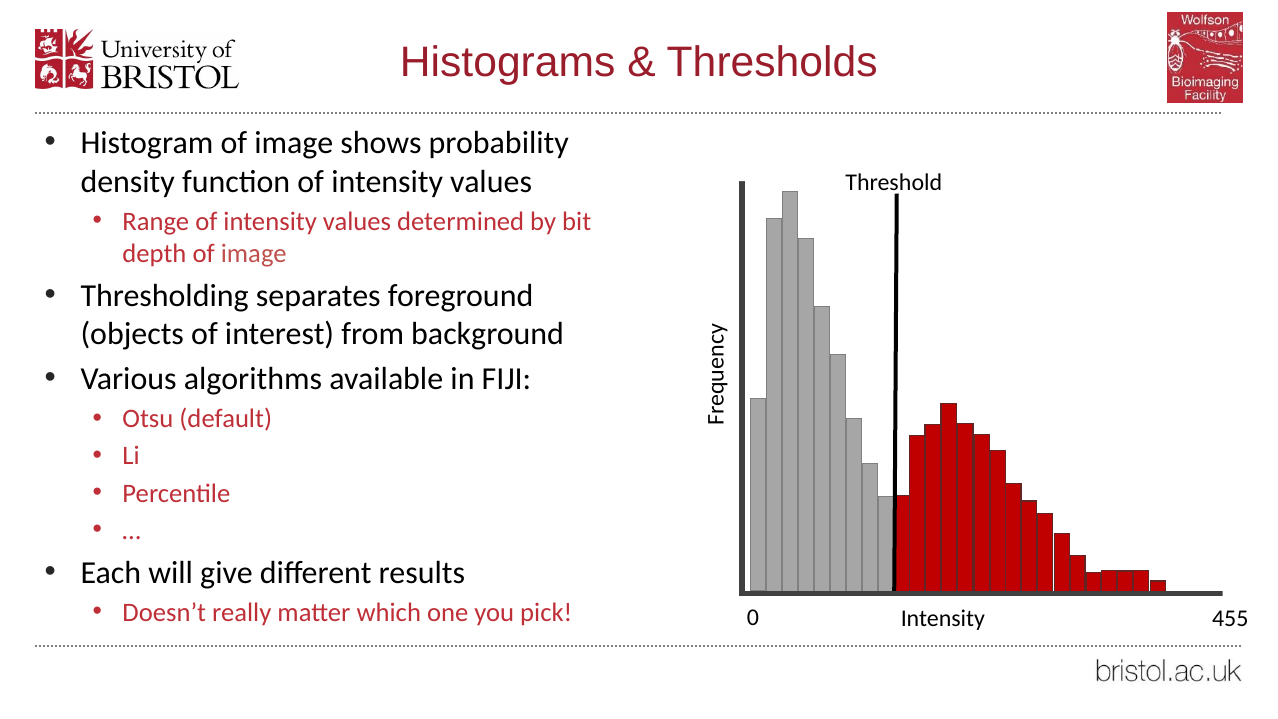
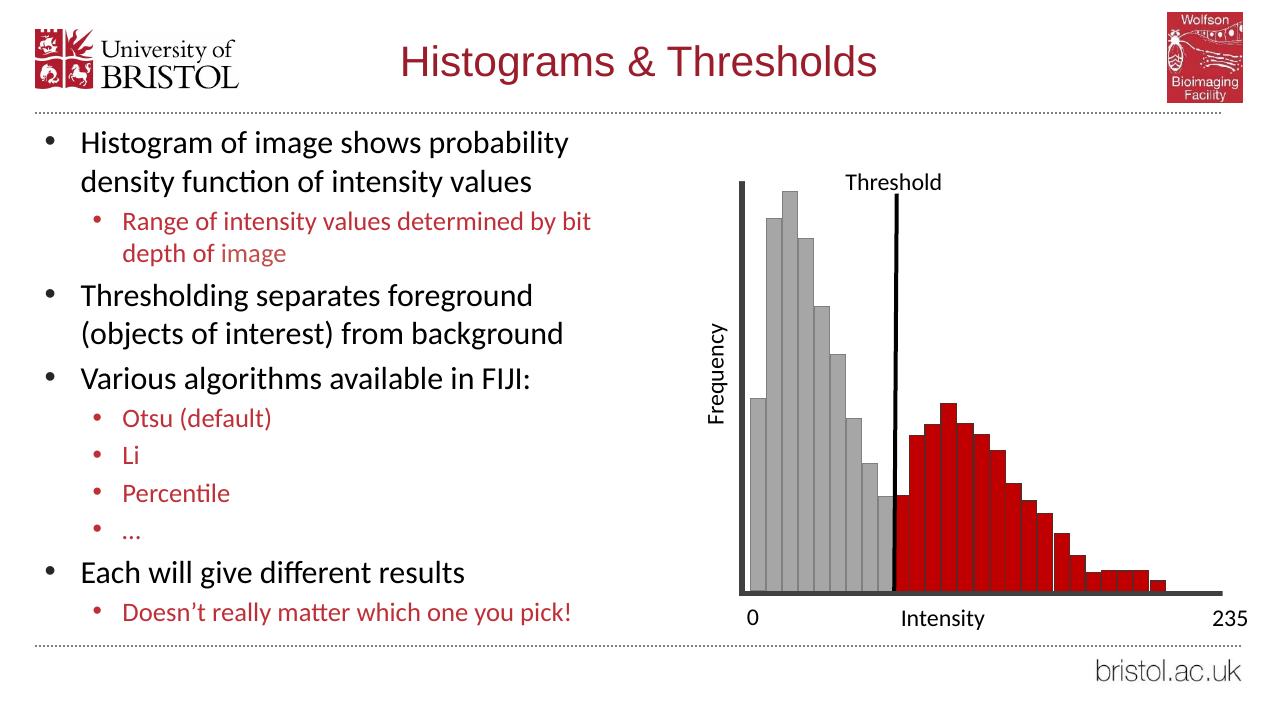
455: 455 -> 235
